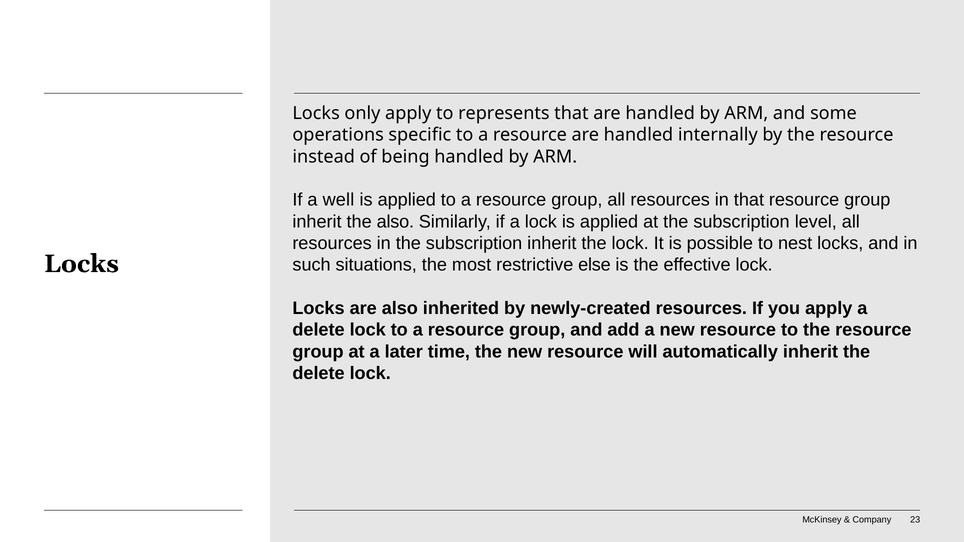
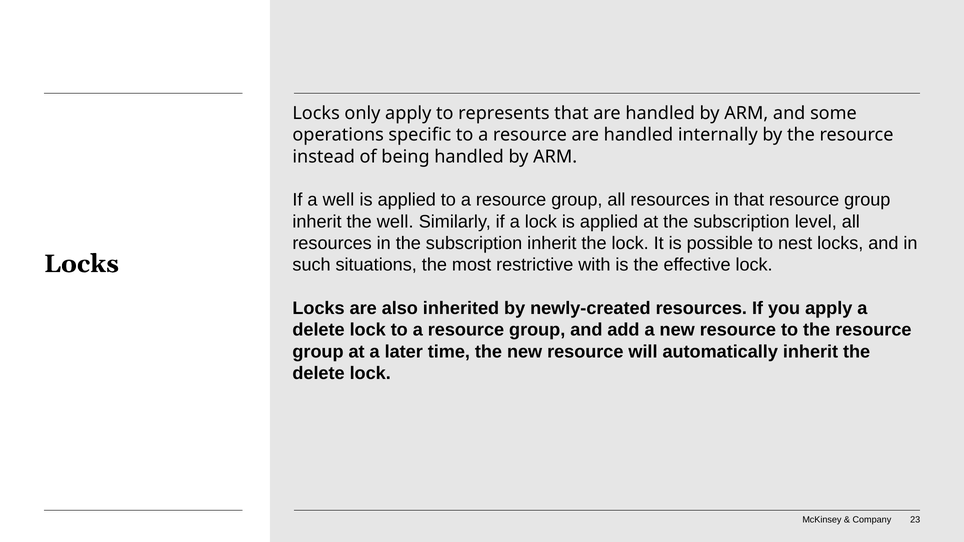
the also: also -> well
else: else -> with
